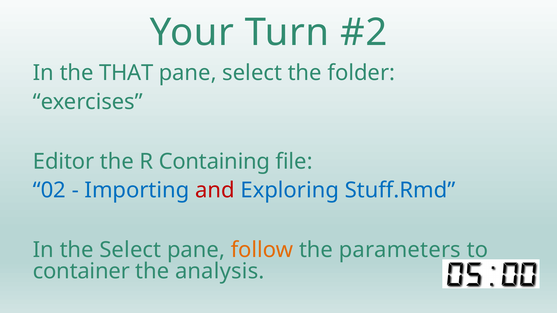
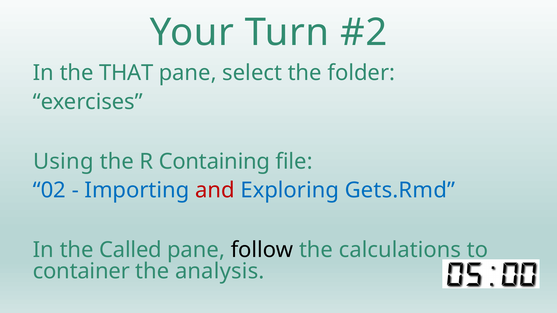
Editor: Editor -> Using
Stuff.Rmd: Stuff.Rmd -> Gets.Rmd
the Select: Select -> Called
follow colour: orange -> black
parameters: parameters -> calculations
